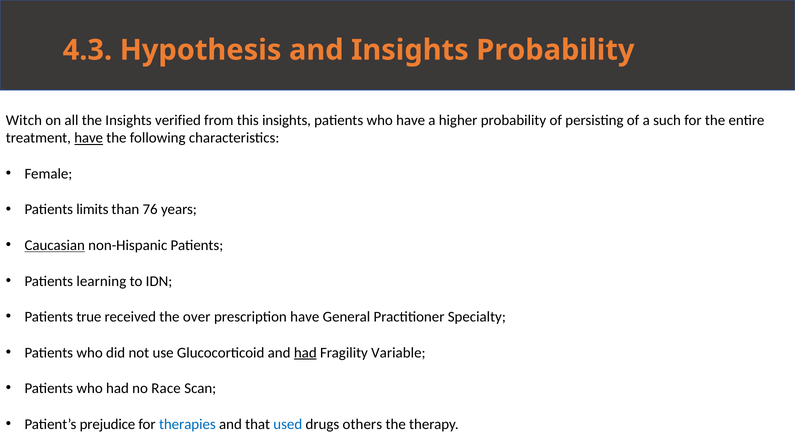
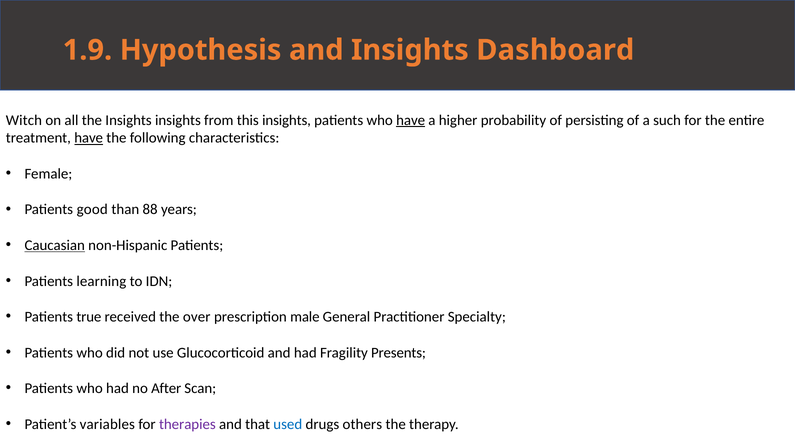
4.3: 4.3 -> 1.9
Insights Probability: Probability -> Dashboard
Insights verified: verified -> insights
have at (411, 120) underline: none -> present
limits: limits -> good
76: 76 -> 88
prescription have: have -> male
had at (305, 353) underline: present -> none
Variable: Variable -> Presents
Race: Race -> After
prejudice: prejudice -> variables
therapies colour: blue -> purple
